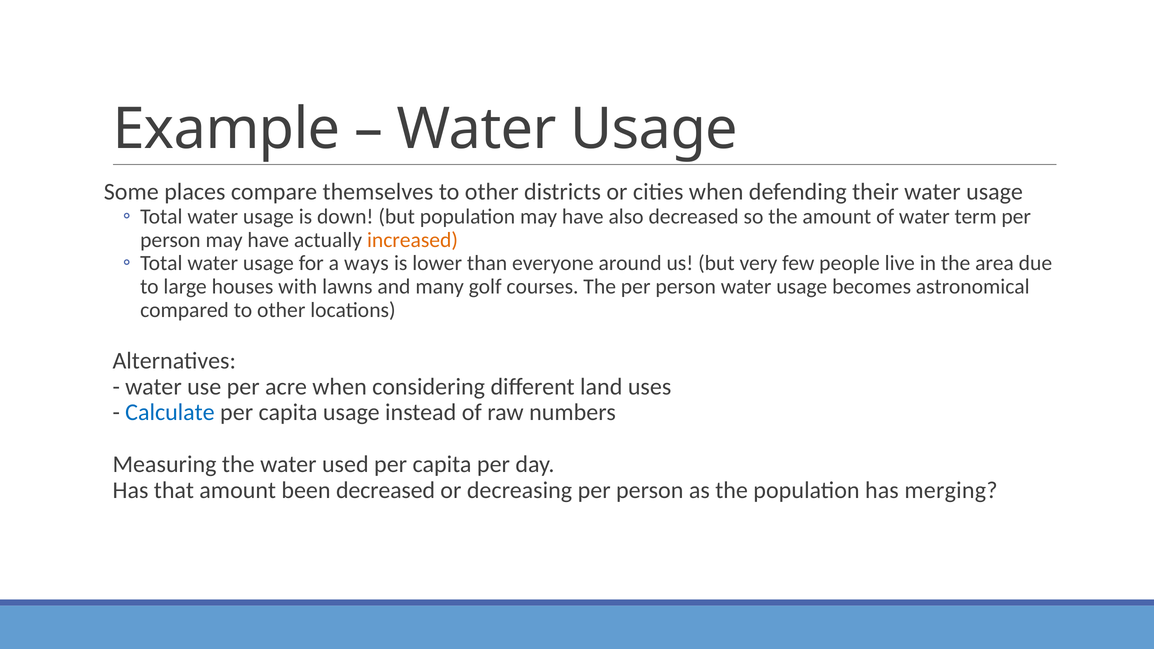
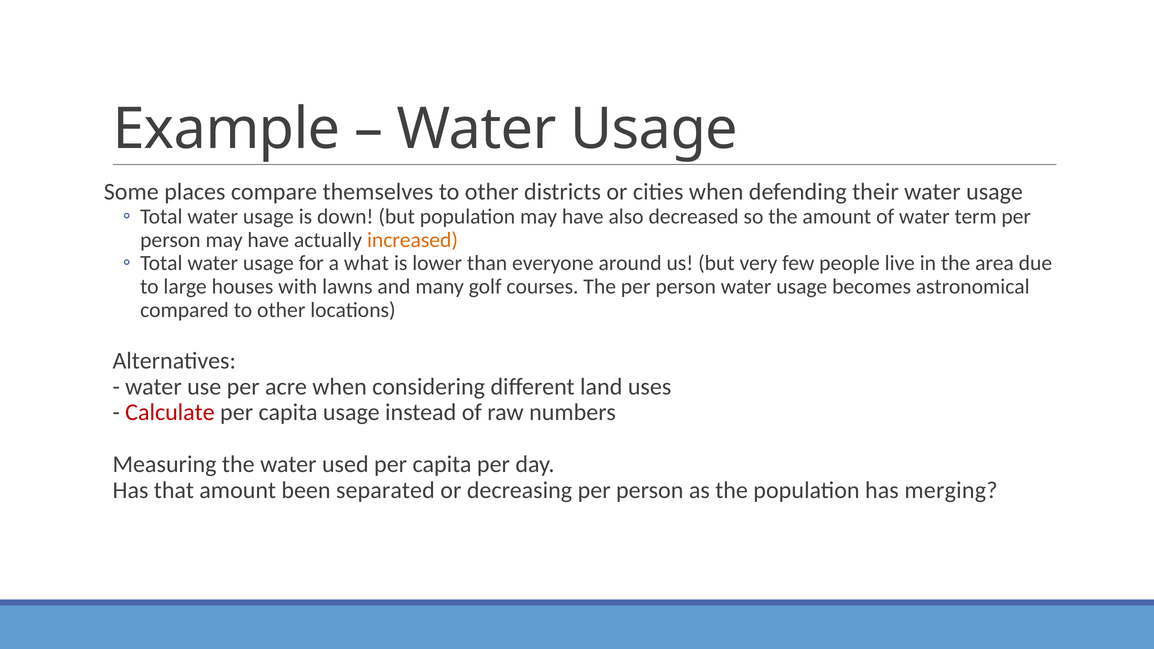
ways: ways -> what
Calculate colour: blue -> red
been decreased: decreased -> separated
